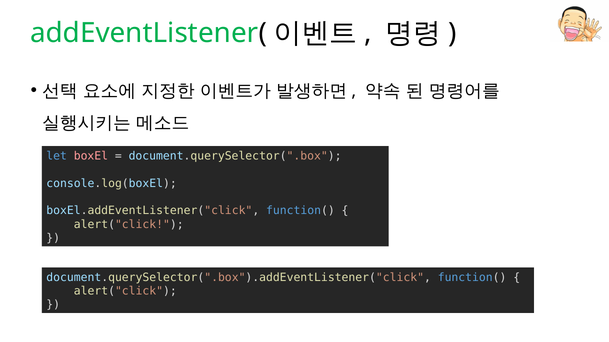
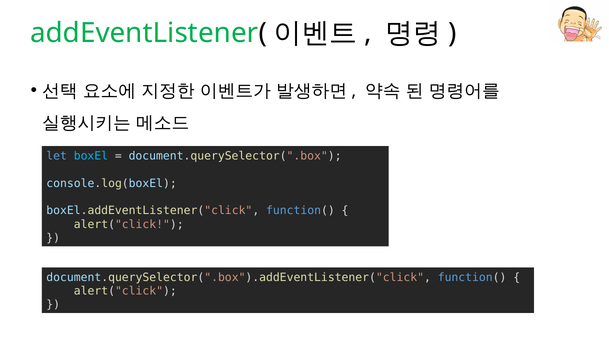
boxEl colour: pink -> light blue
